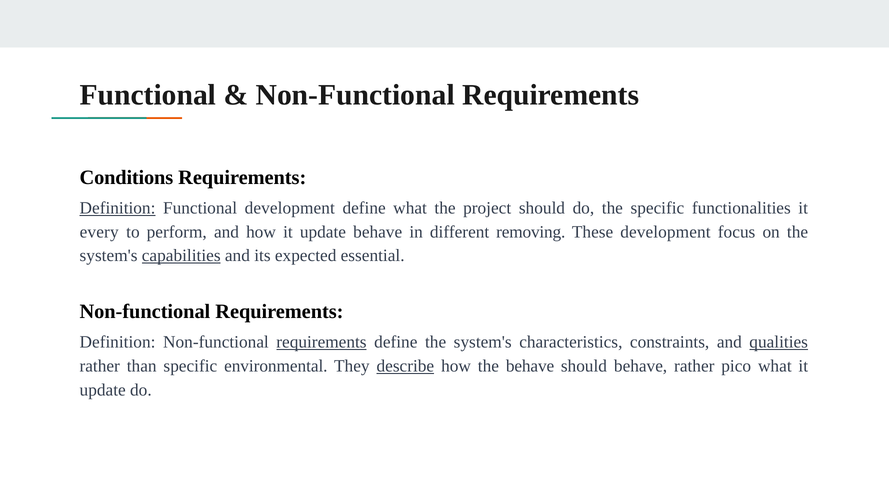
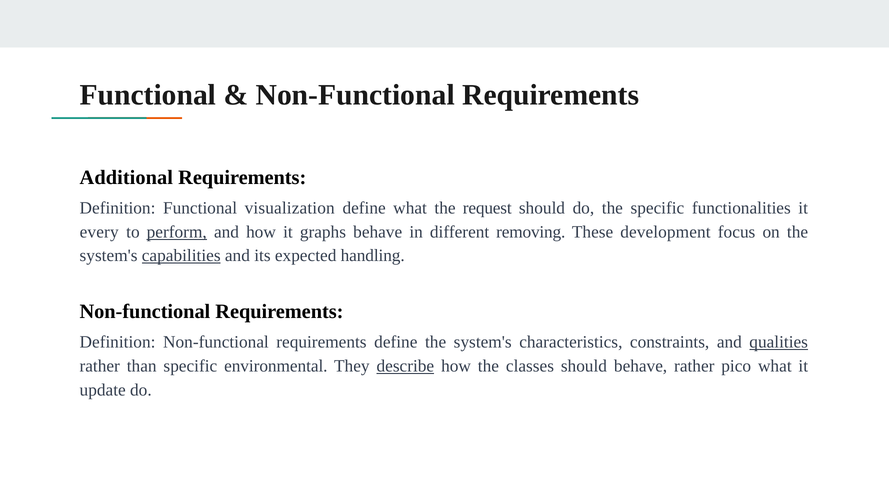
Conditions: Conditions -> Additional
Definition at (118, 208) underline: present -> none
Functional development: development -> visualization
project: project -> request
perform underline: none -> present
how it update: update -> graphs
essential: essential -> handling
requirements at (321, 342) underline: present -> none
the behave: behave -> classes
